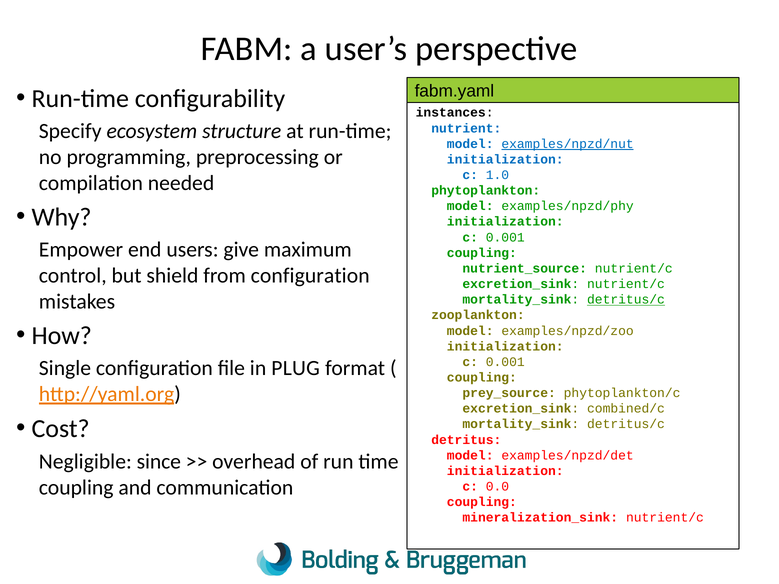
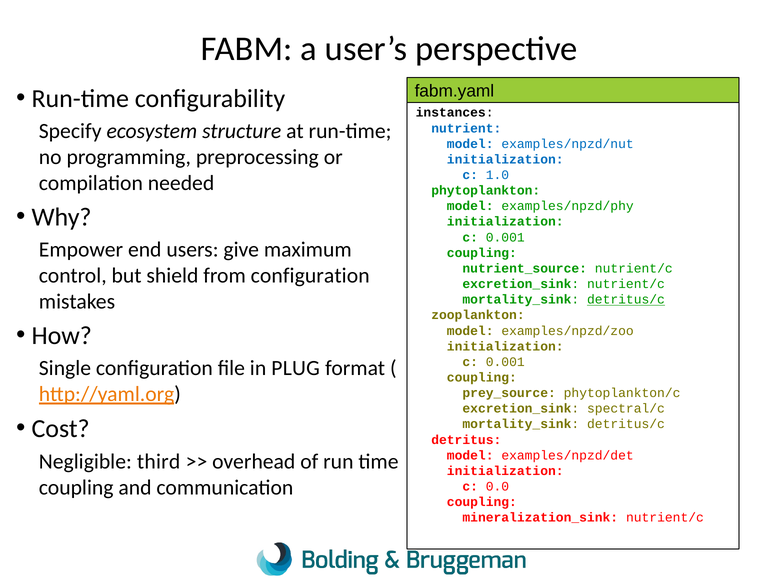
examples/npzd/nut underline: present -> none
combined/c: combined/c -> spectral/c
since: since -> third
